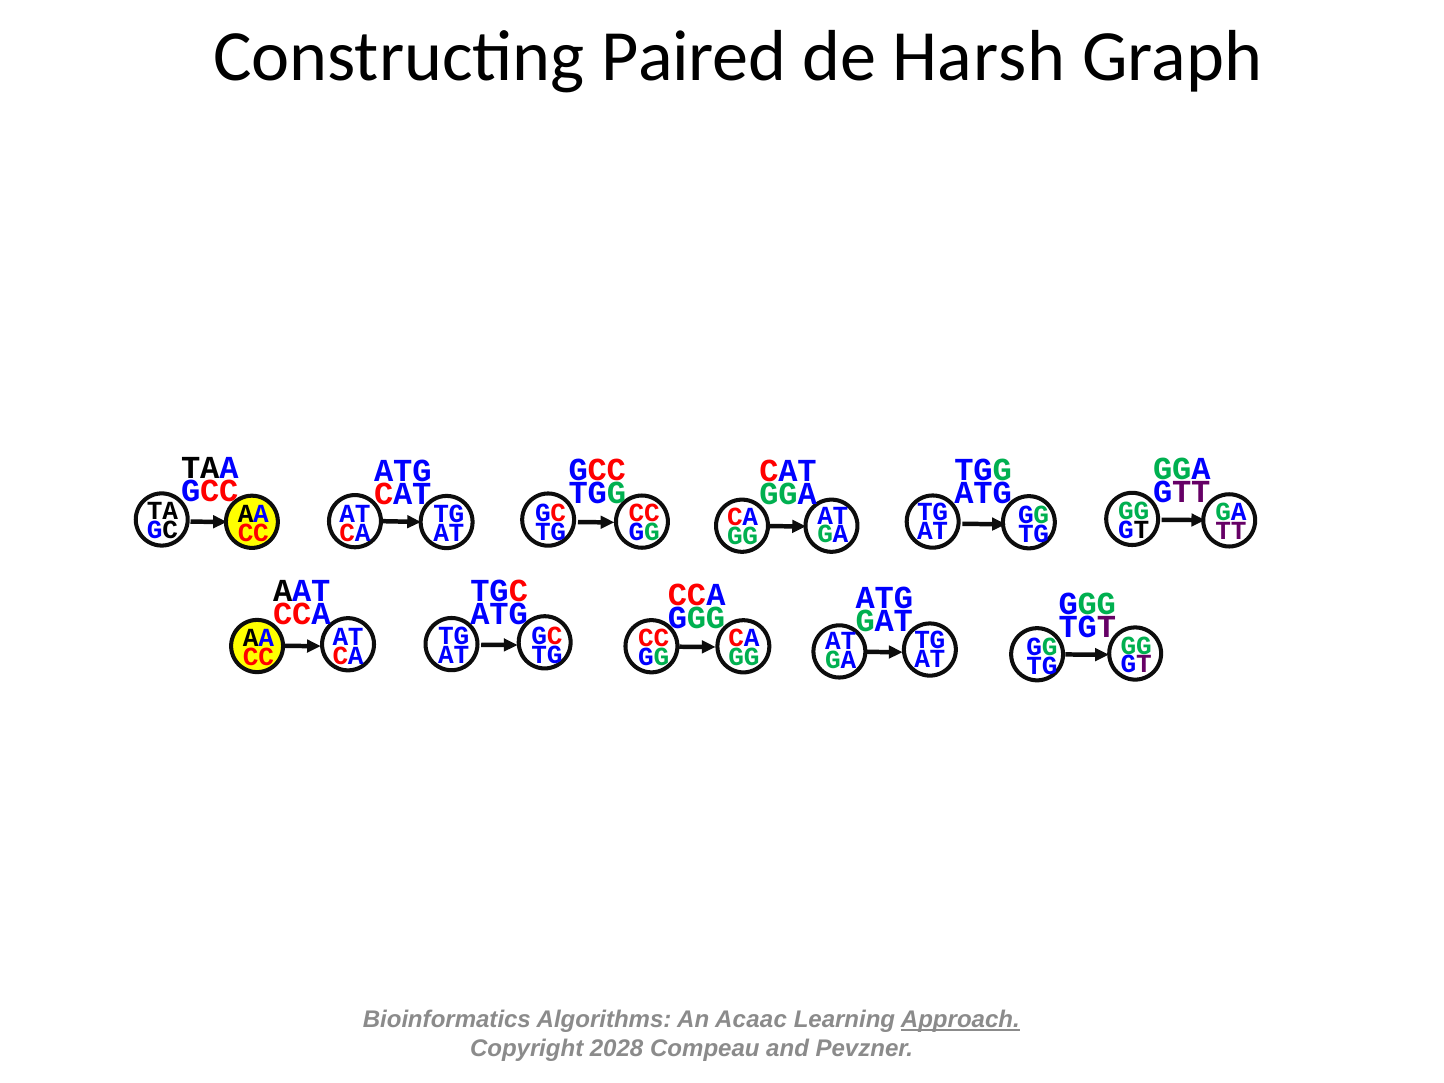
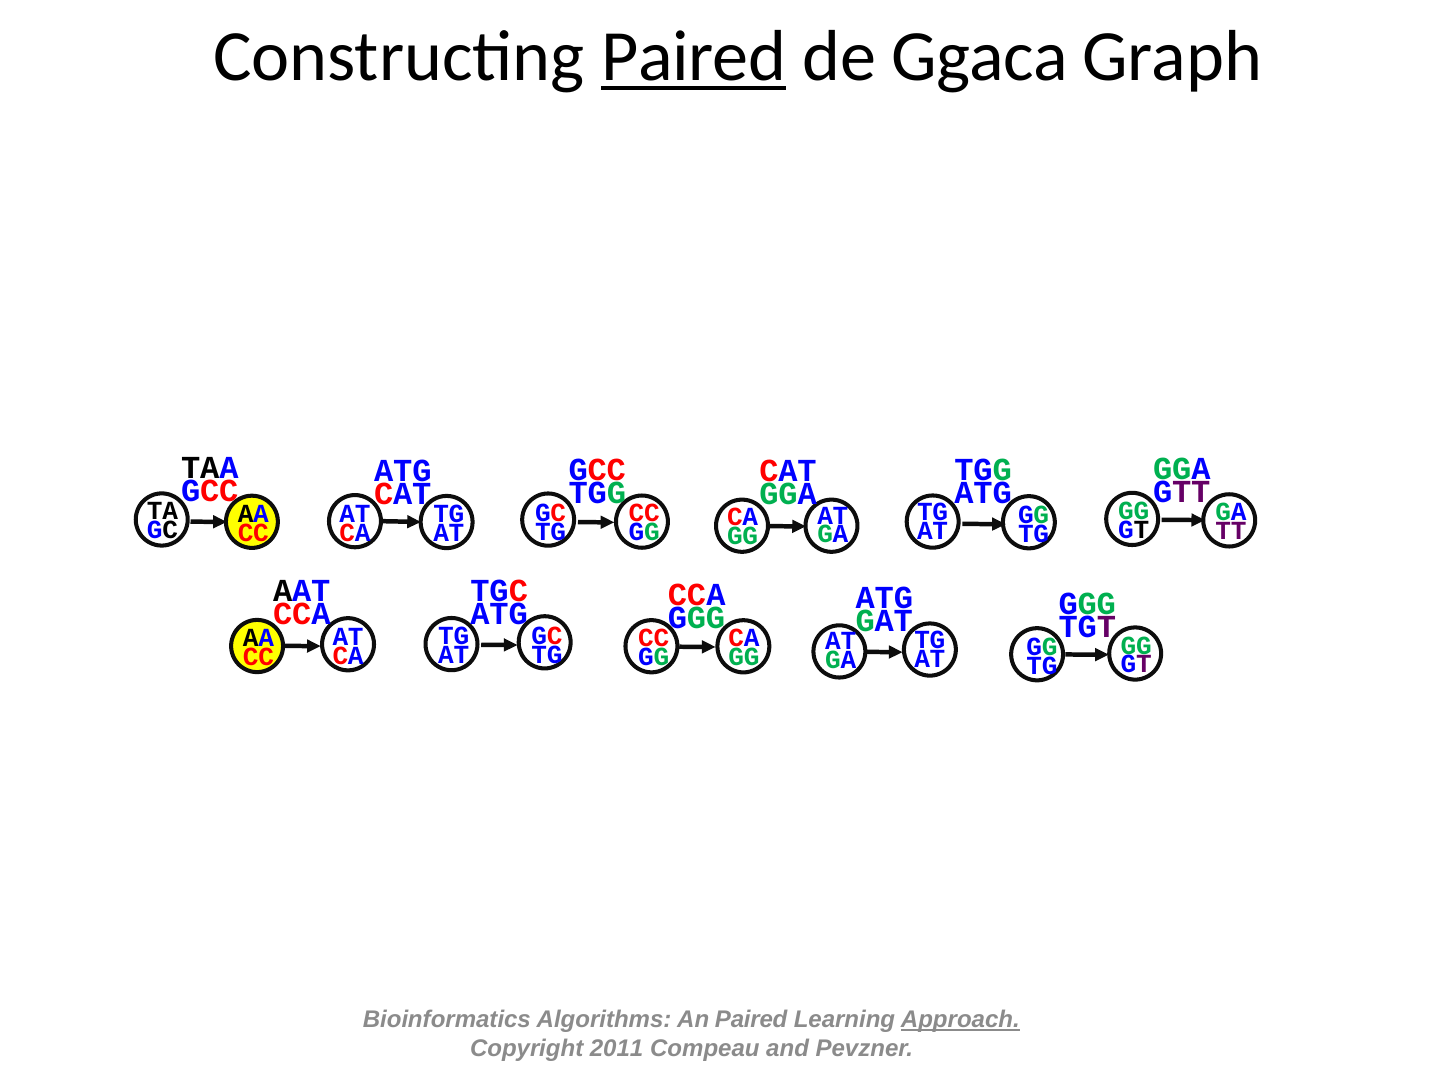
Paired at (694, 57) underline: none -> present
Harsh: Harsh -> Ggaca
An Acaac: Acaac -> Paired
2028: 2028 -> 2011
